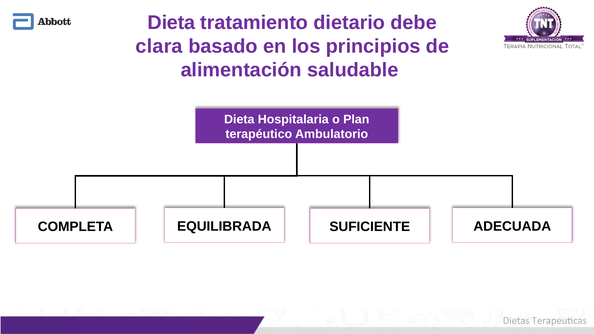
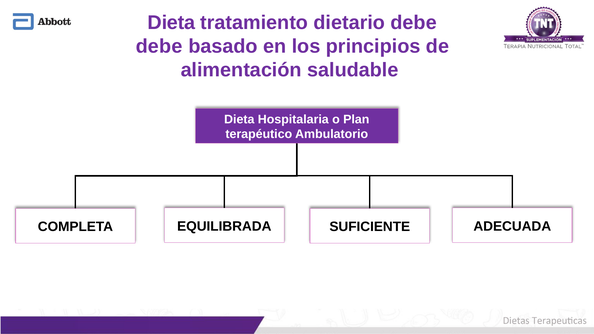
clara at (159, 46): clara -> debe
